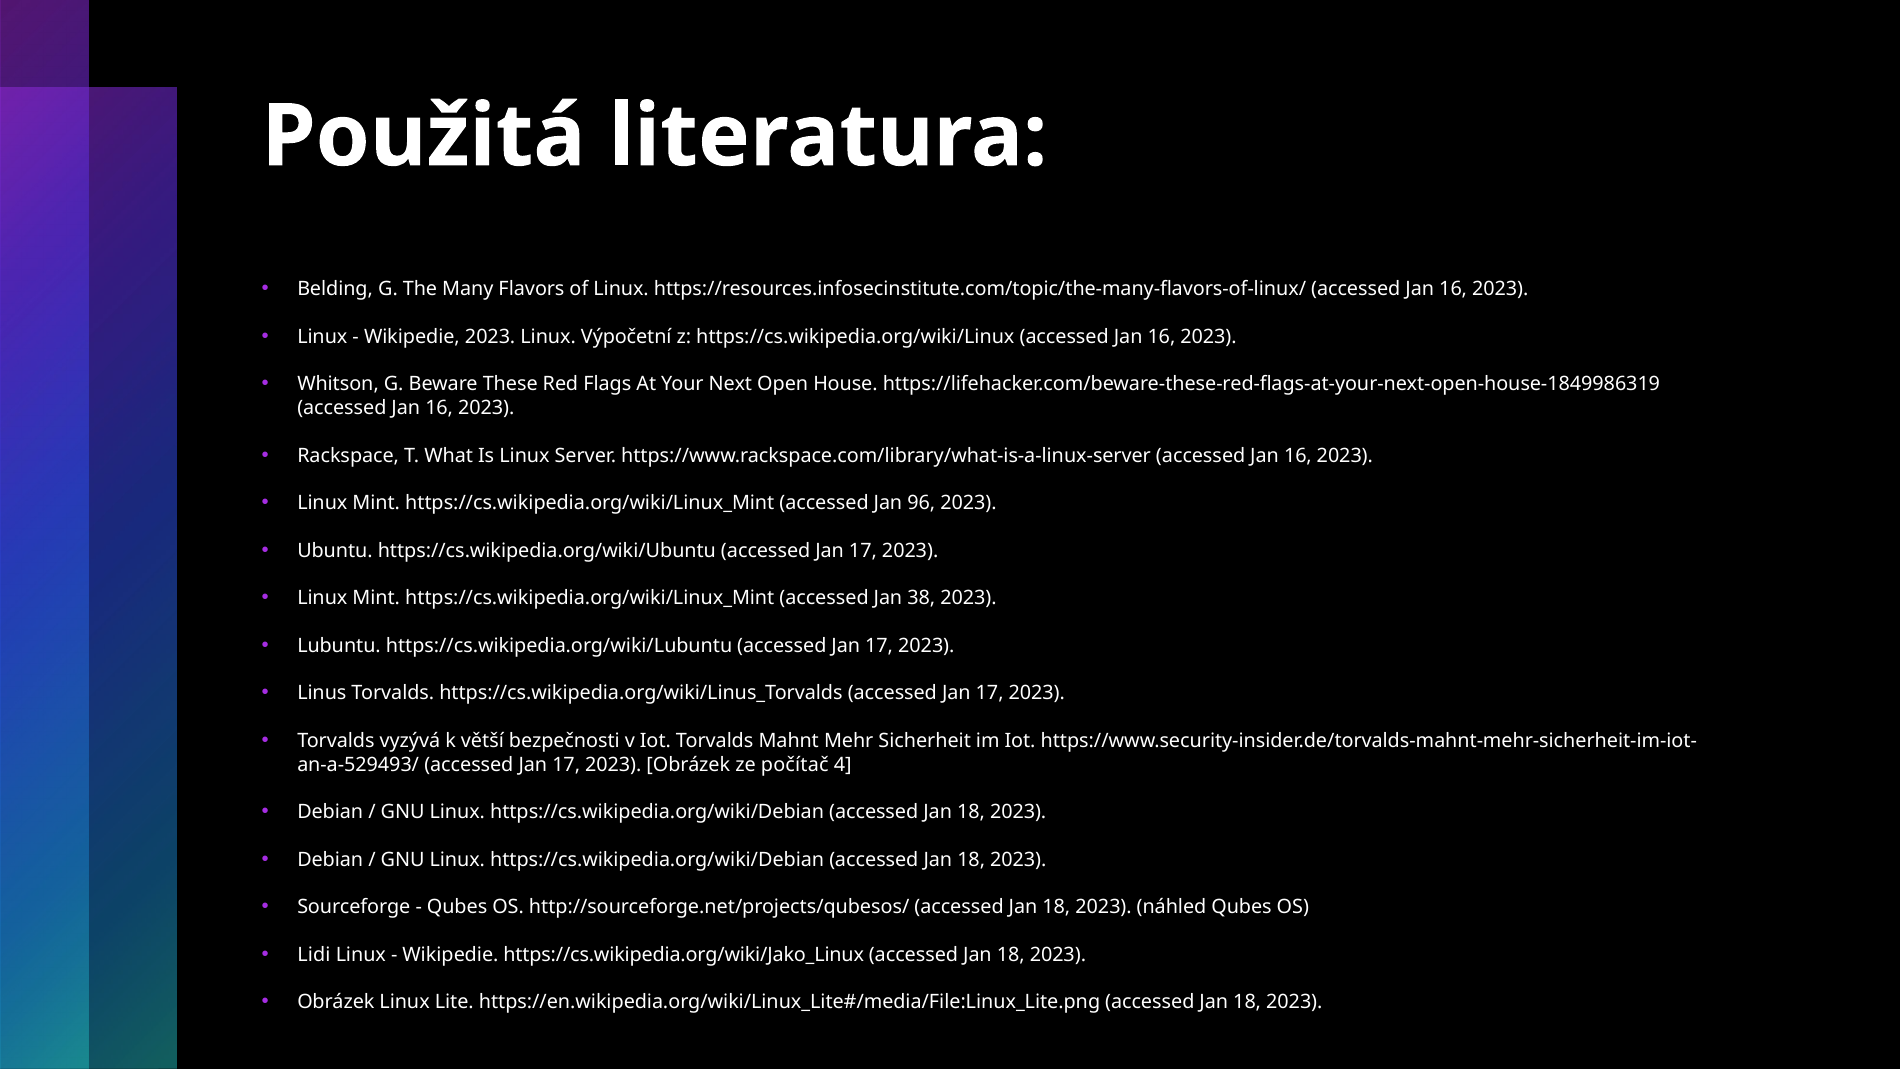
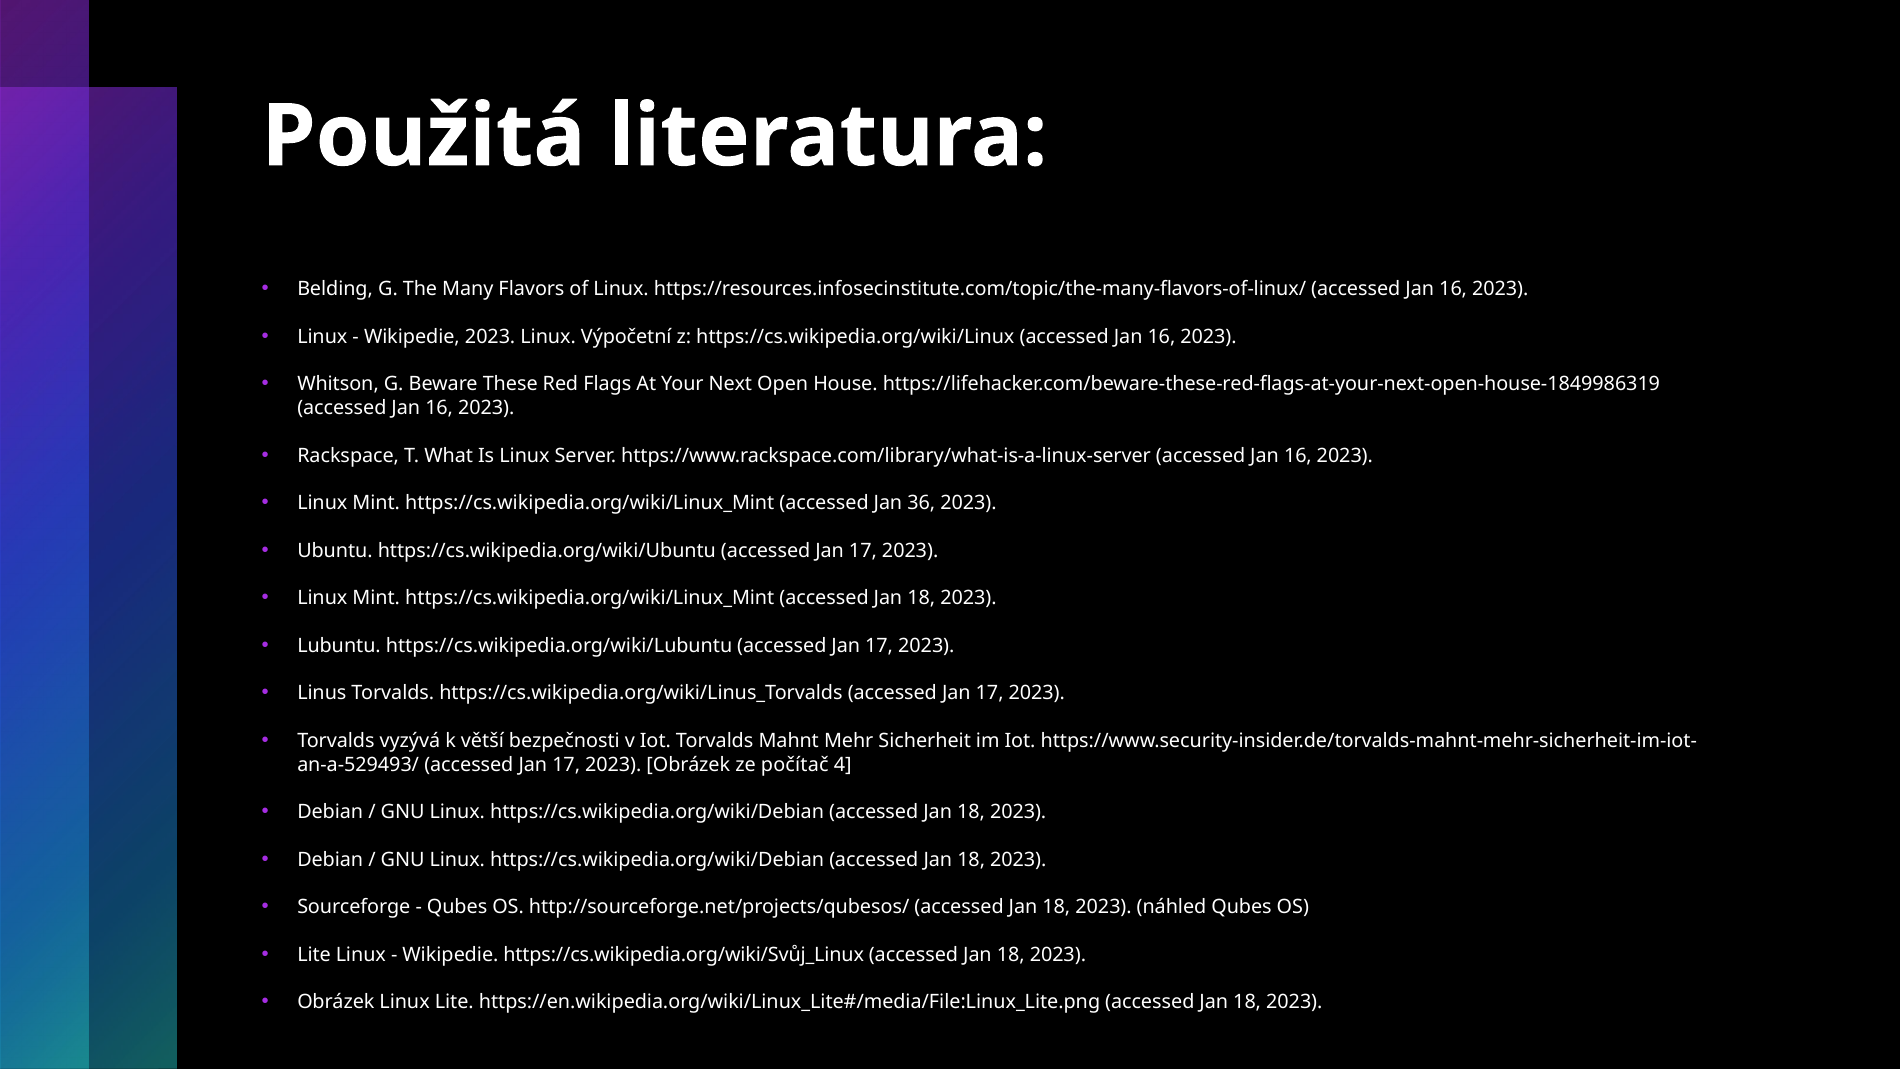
96: 96 -> 36
https://cs.wikipedia.org/wiki/Linux_Mint accessed Jan 38: 38 -> 18
Lidi at (314, 954): Lidi -> Lite
https://cs.wikipedia.org/wiki/Jako_Linux: https://cs.wikipedia.org/wiki/Jako_Linux -> https://cs.wikipedia.org/wiki/Svůj_Linux
